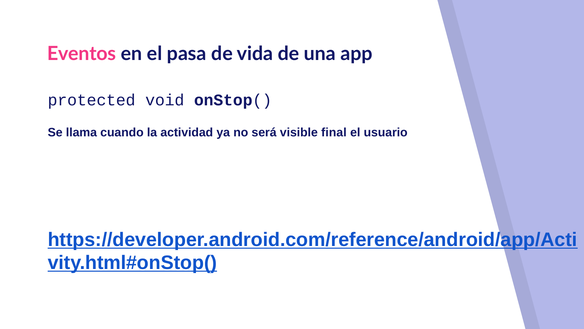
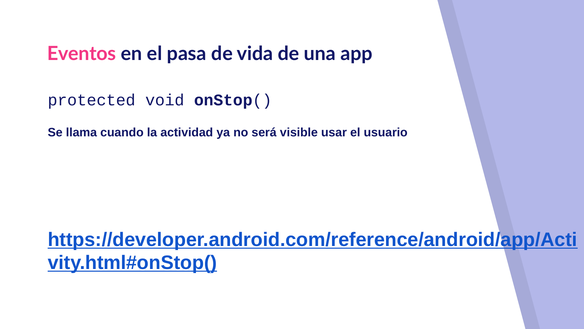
final: final -> usar
